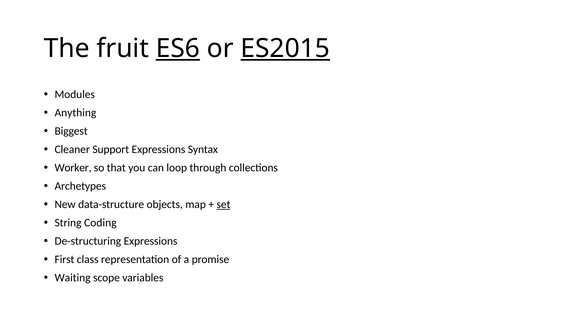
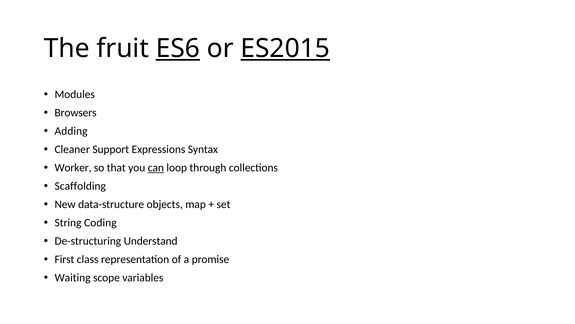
Anything: Anything -> Browsers
Biggest: Biggest -> Adding
can underline: none -> present
Archetypes: Archetypes -> Scaffolding
set underline: present -> none
De-structuring Expressions: Expressions -> Understand
